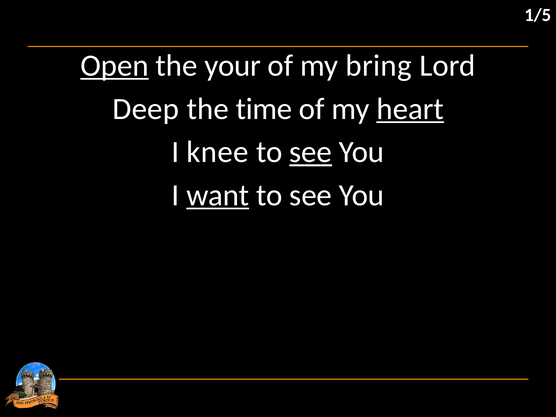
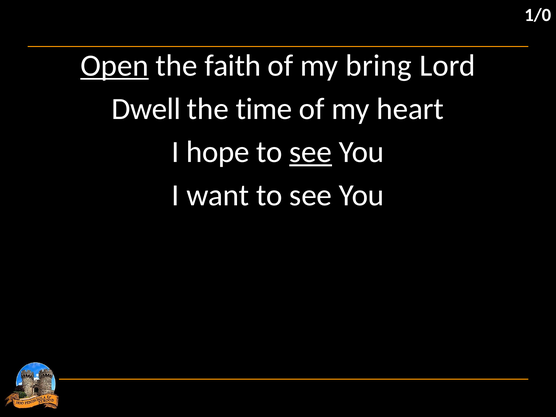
1/5: 1/5 -> 1/0
your: your -> faith
Deep: Deep -> Dwell
heart underline: present -> none
knee: knee -> hope
want underline: present -> none
